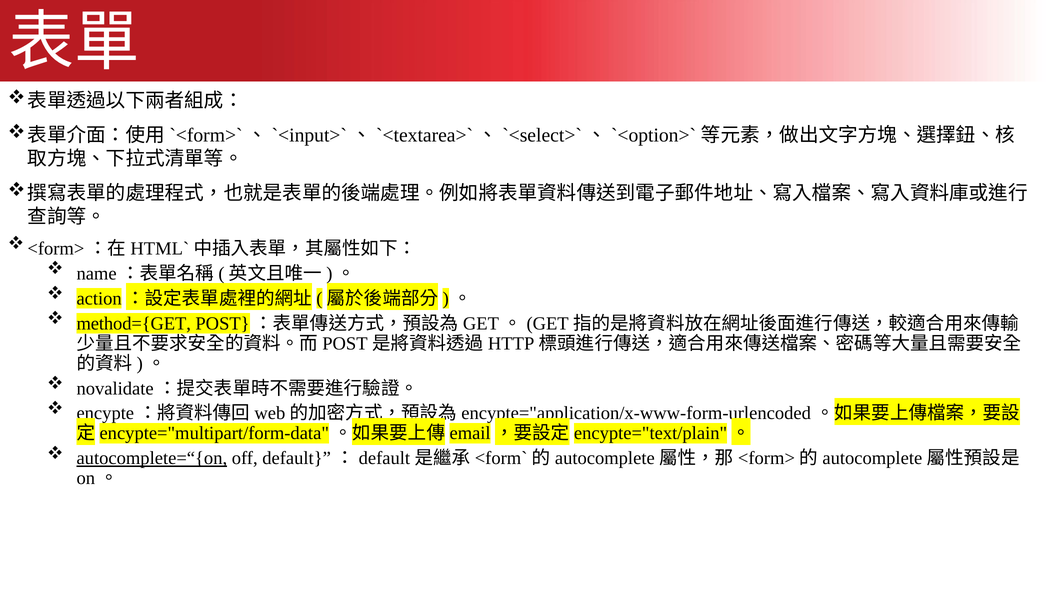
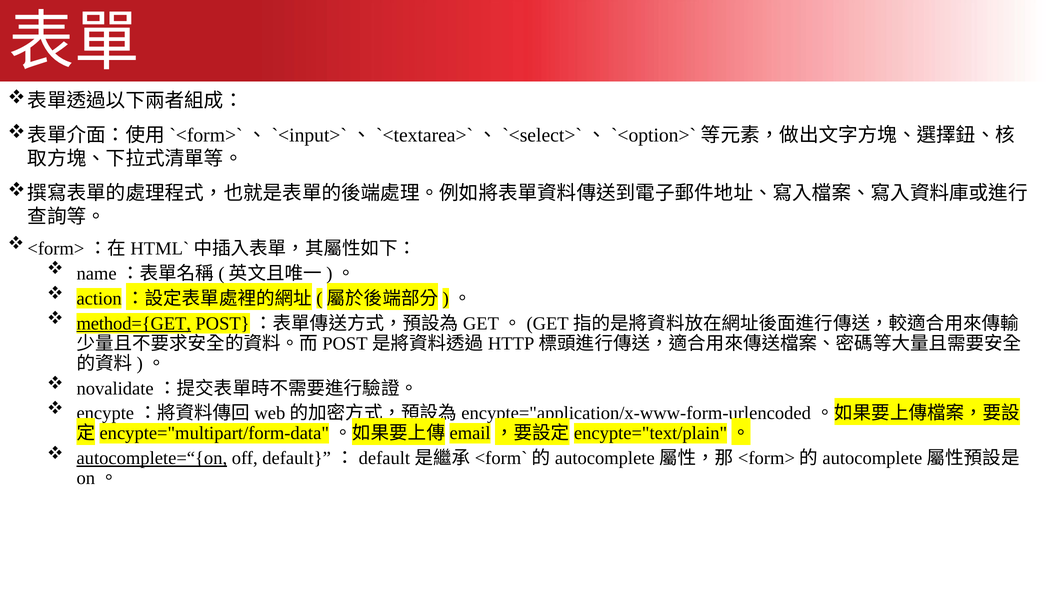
method={GET underline: none -> present
